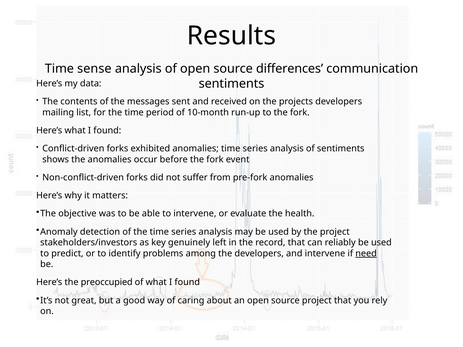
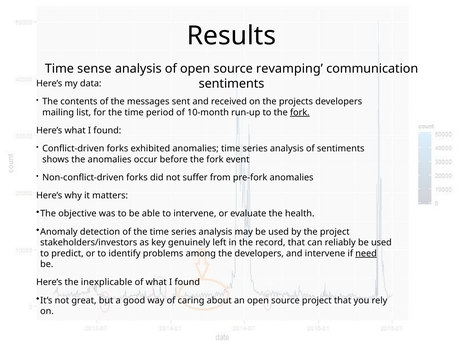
differences: differences -> revamping
fork at (300, 113) underline: none -> present
preoccupied: preoccupied -> inexplicable
